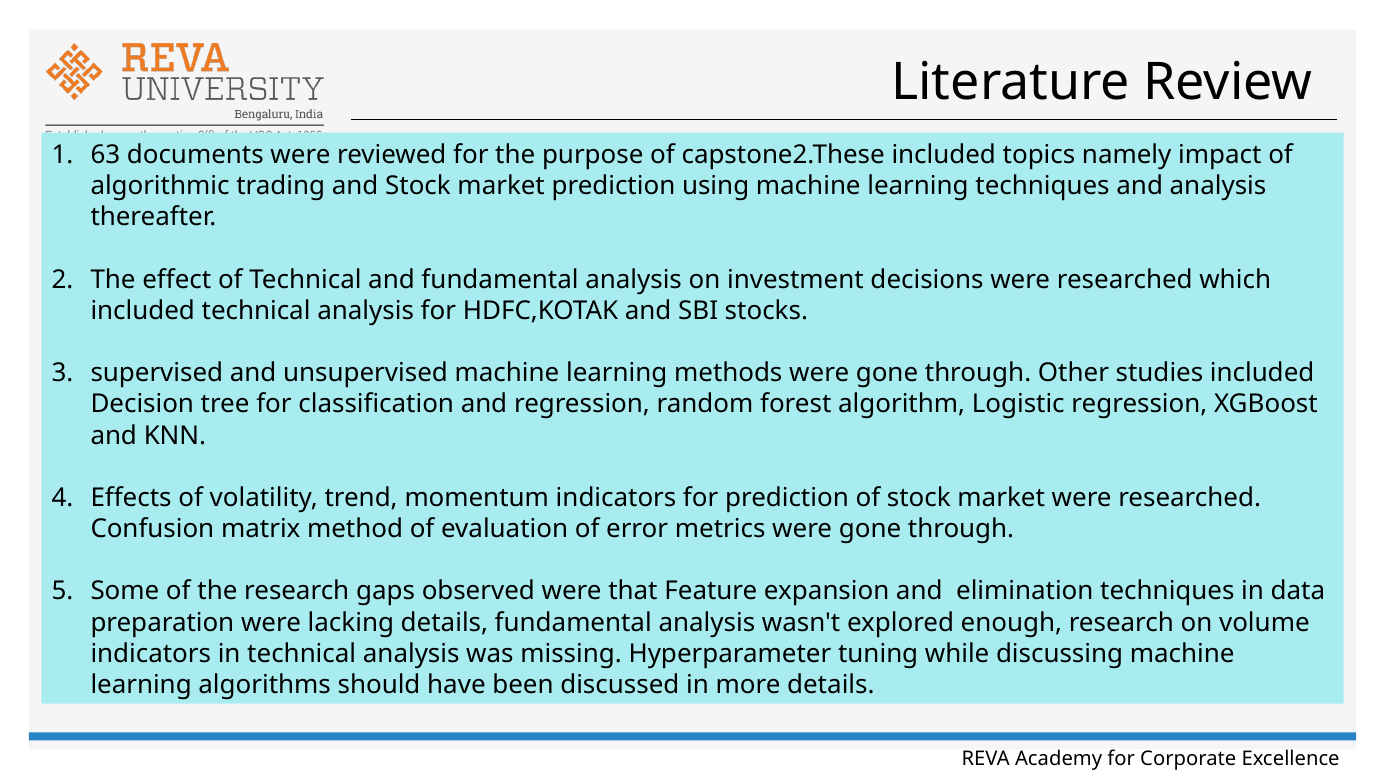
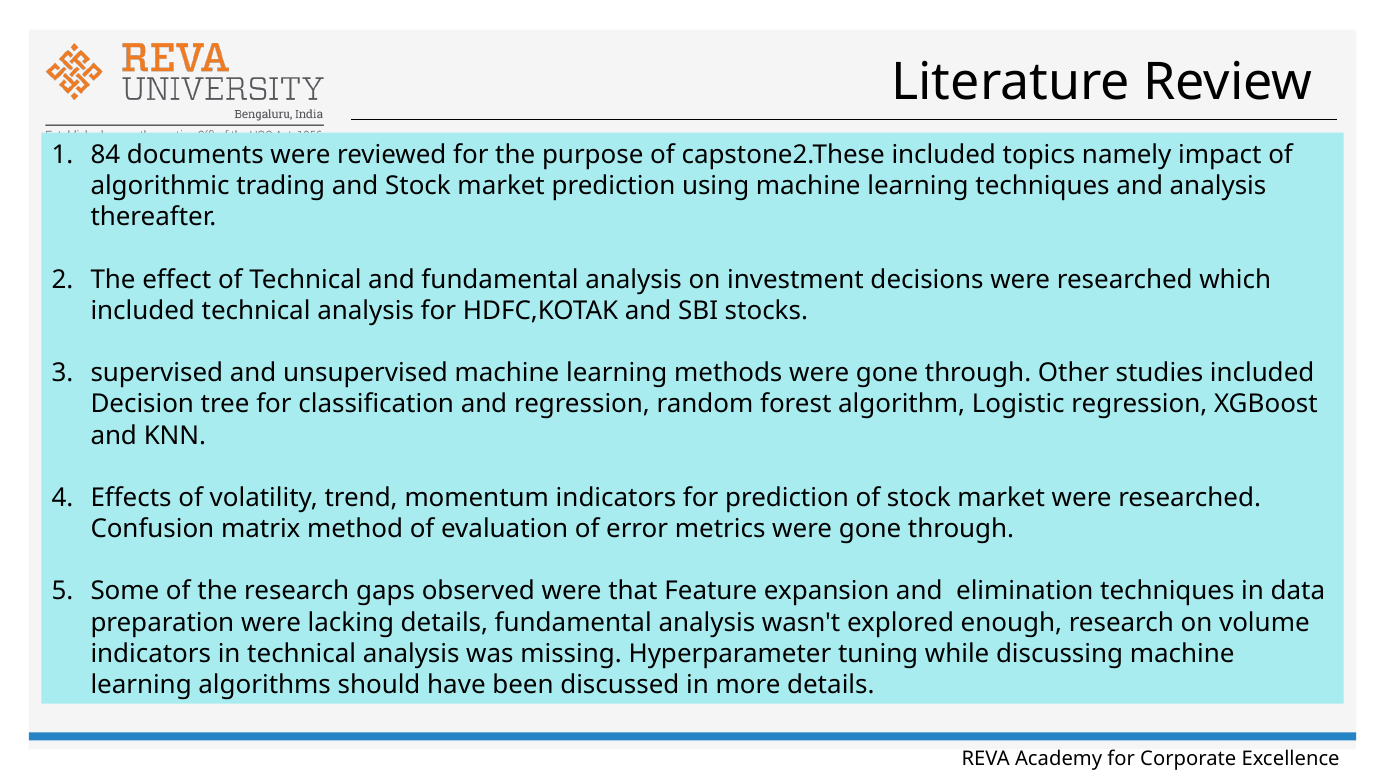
63: 63 -> 84
